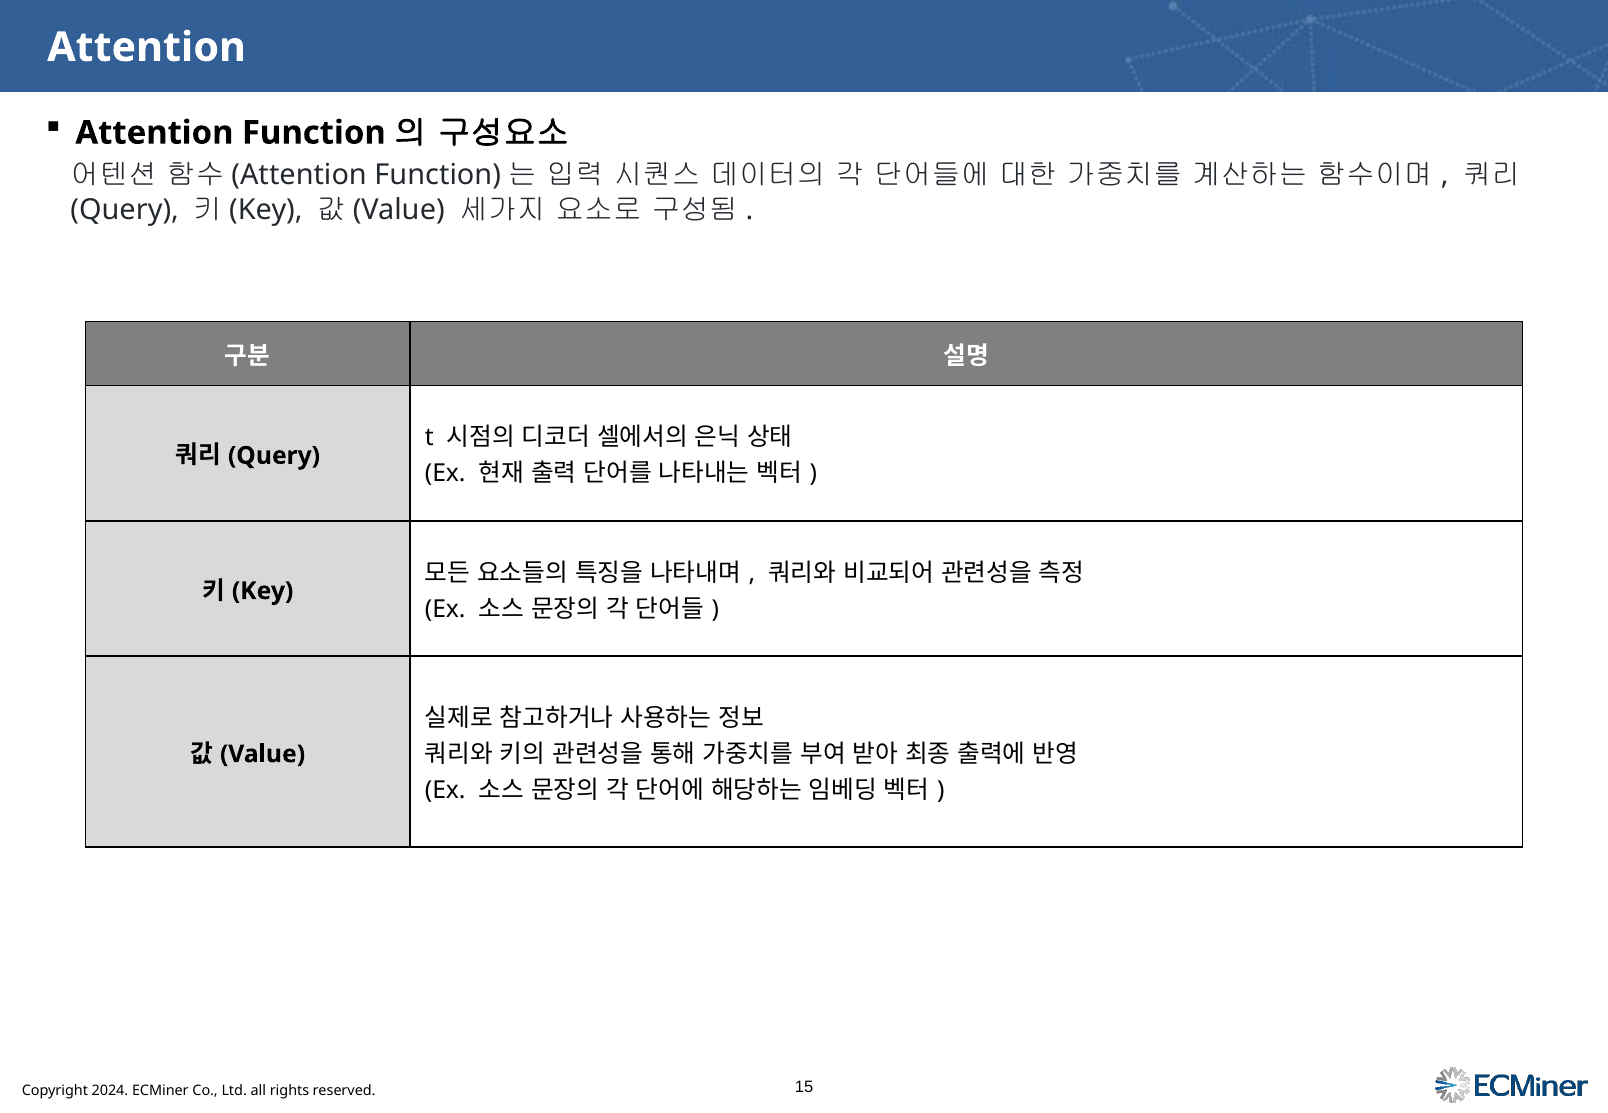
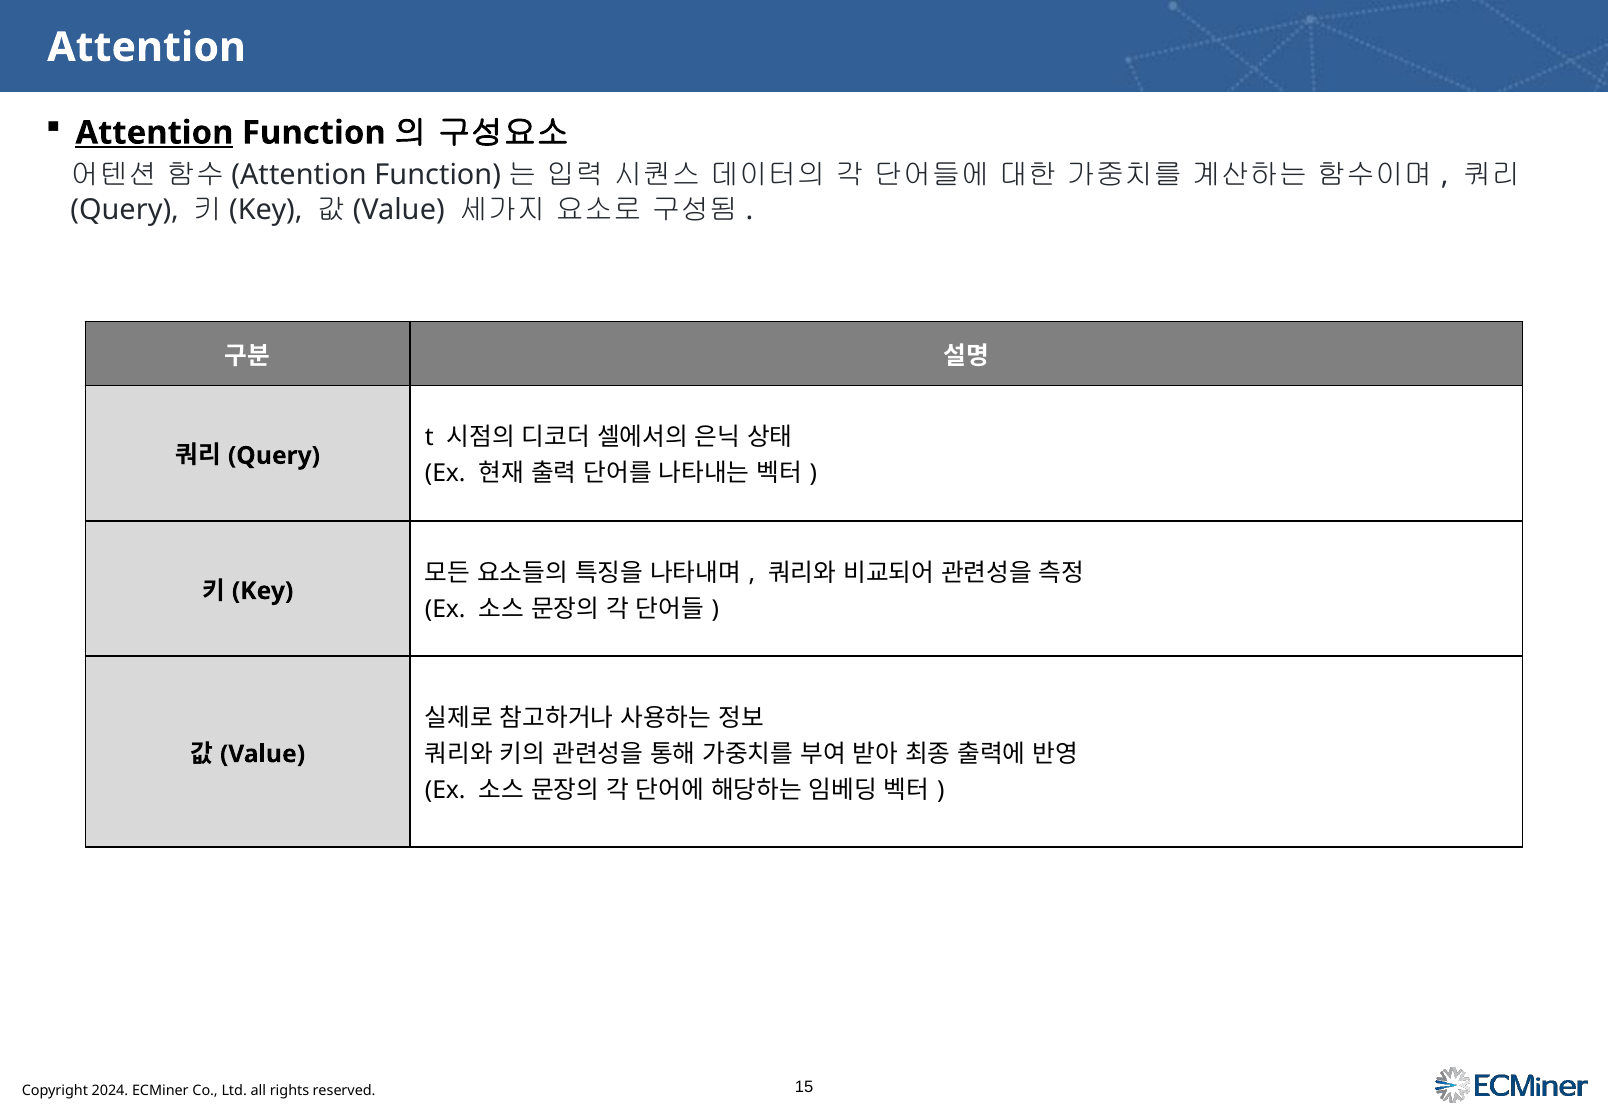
Attention at (154, 133) underline: none -> present
